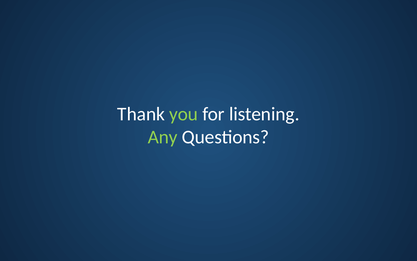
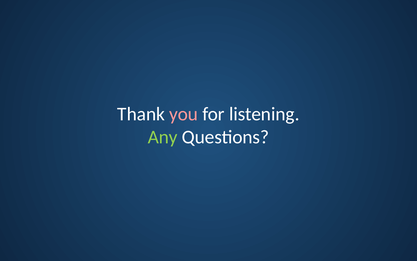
you colour: light green -> pink
